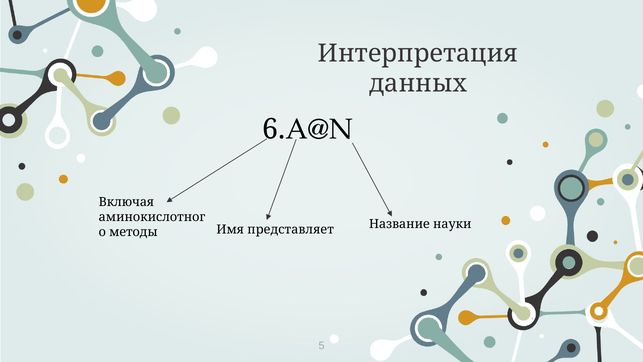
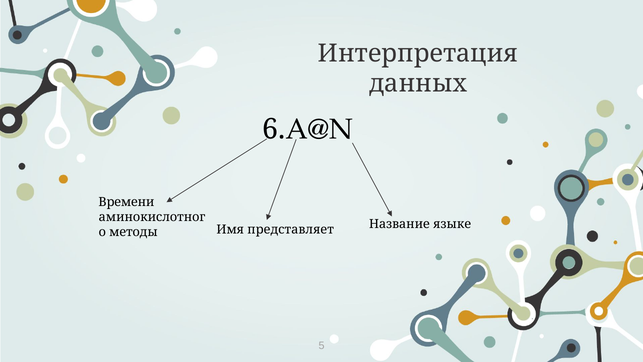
Включая: Включая -> Времени
науки: науки -> языке
